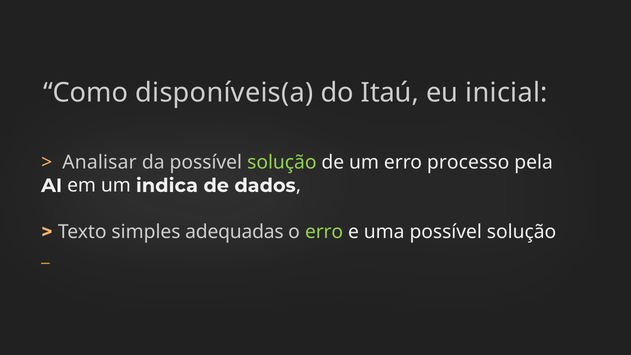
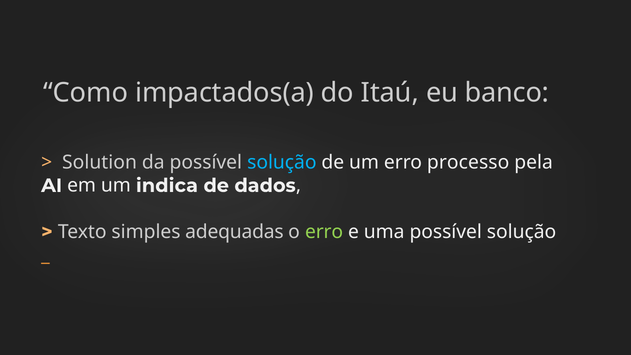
disponíveis(a: disponíveis(a -> impactados(a
inicial: inicial -> banco
Analisar: Analisar -> Solution
solução at (282, 162) colour: light green -> light blue
